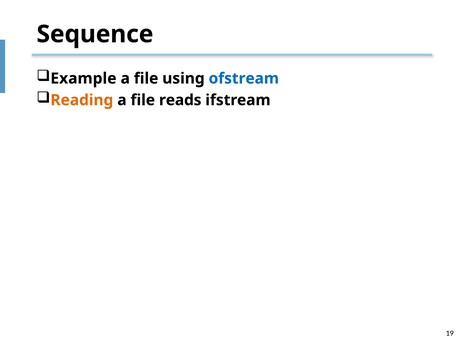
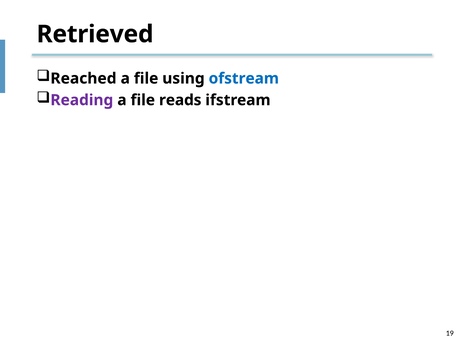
Sequence: Sequence -> Retrieved
Example: Example -> Reached
Reading colour: orange -> purple
